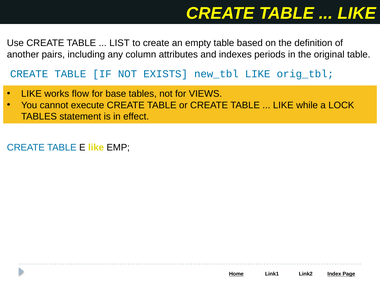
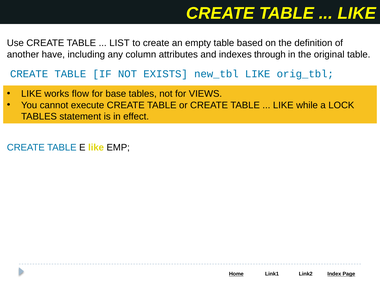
pairs: pairs -> have
periods: periods -> through
